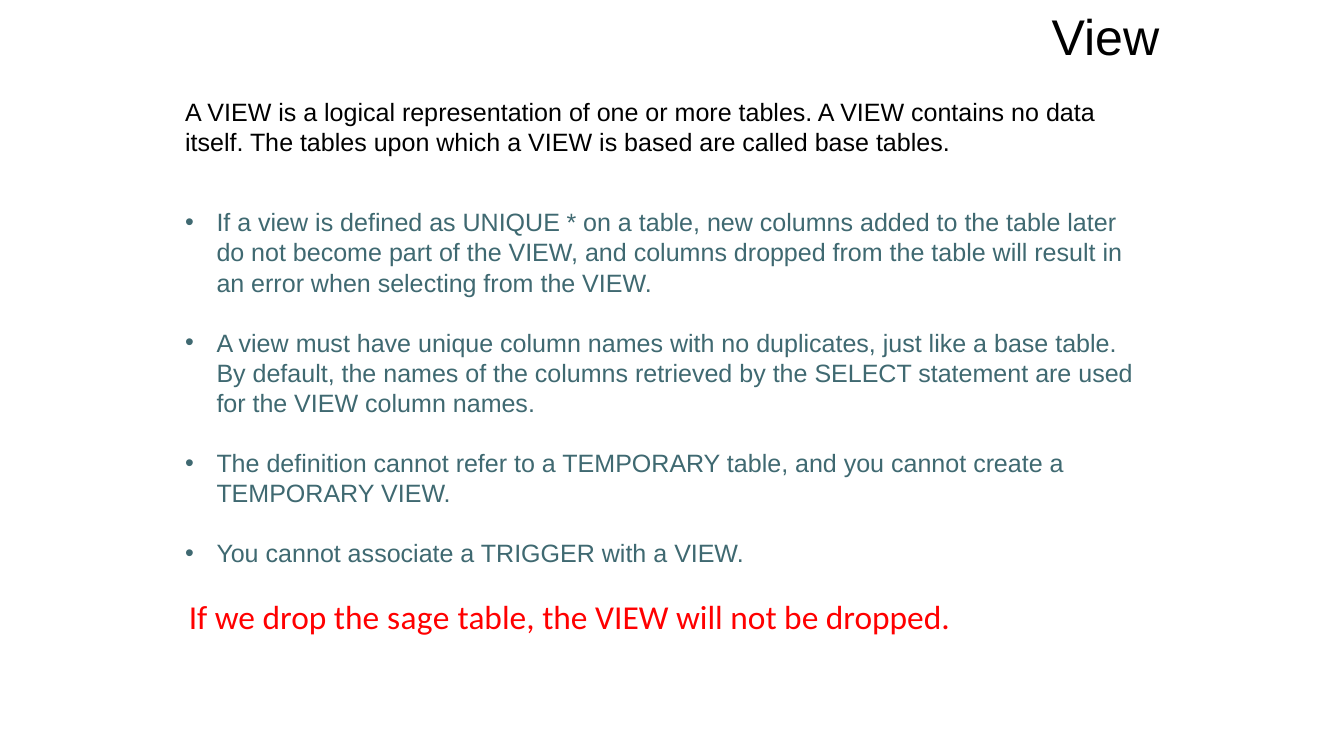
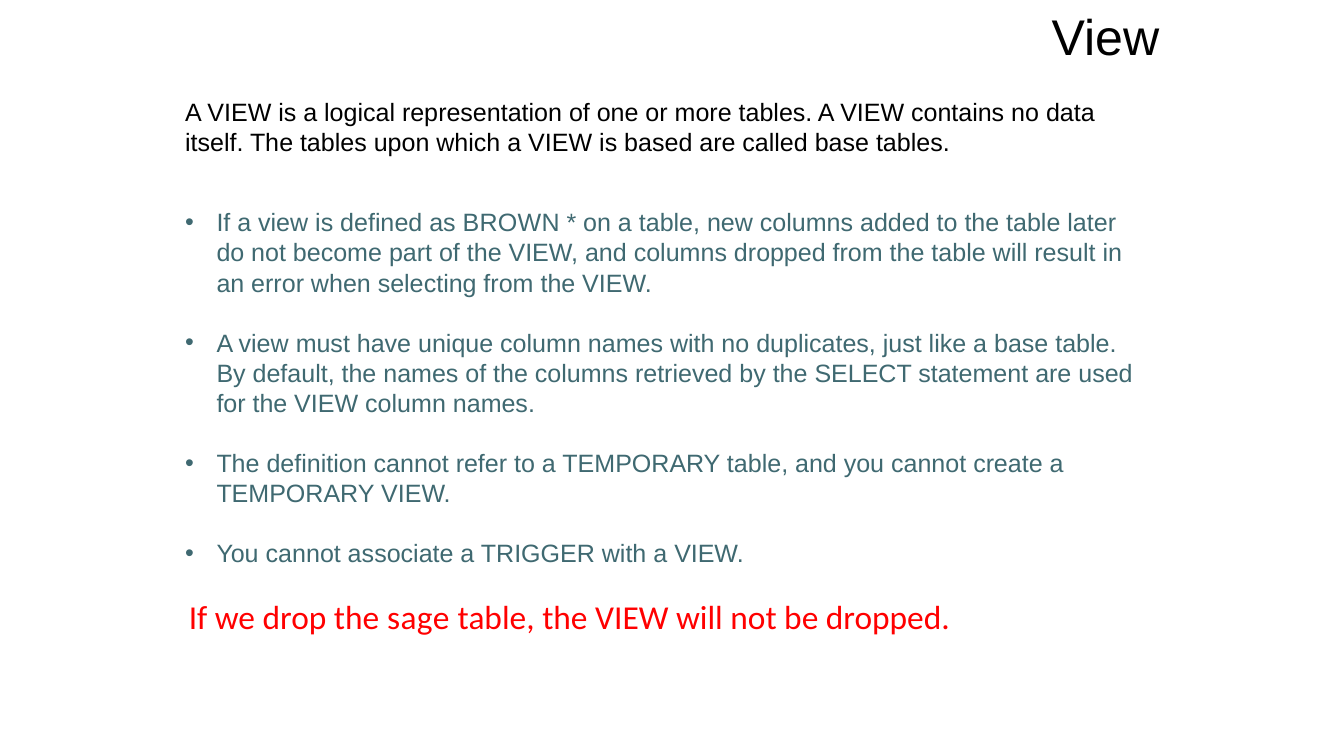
as UNIQUE: UNIQUE -> BROWN
